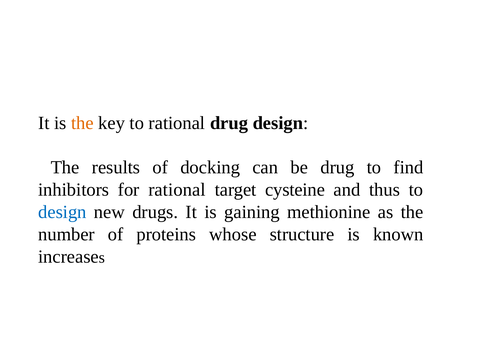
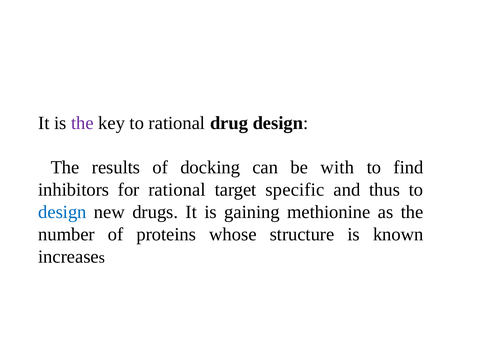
the at (82, 123) colour: orange -> purple
be drug: drug -> with
cysteine: cysteine -> specific
